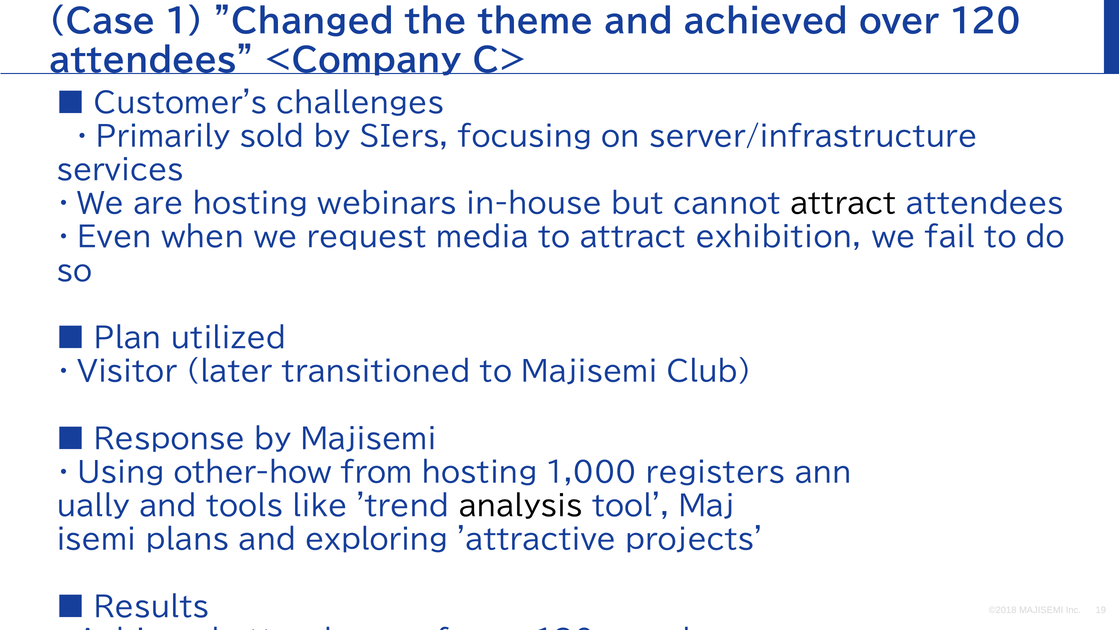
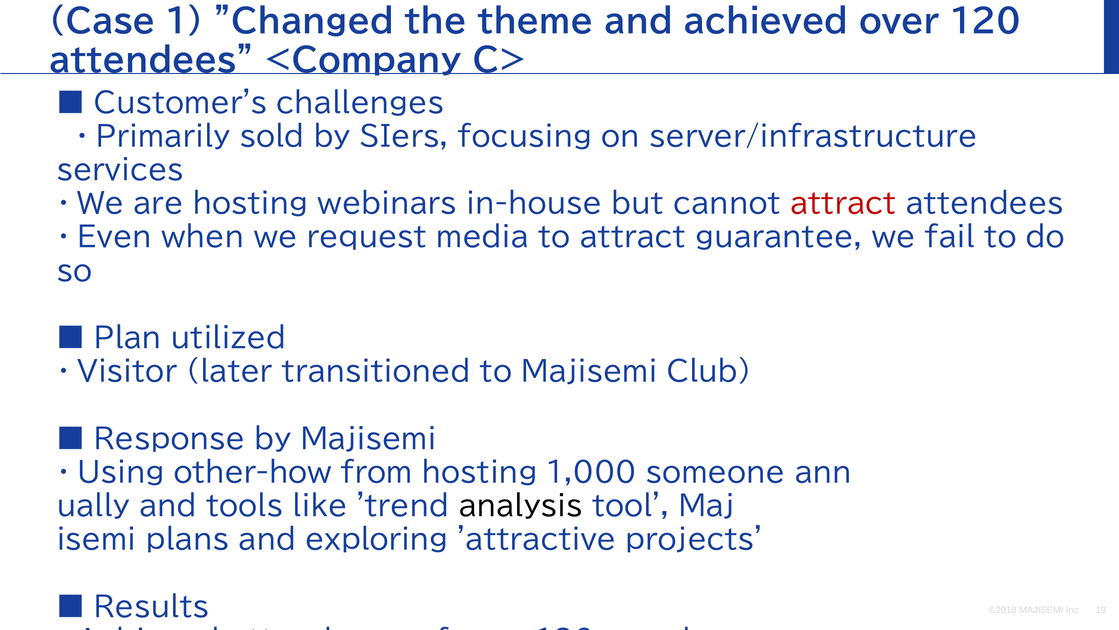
attract at (843, 204) colour: black -> red
exhibition: exhibition -> guarantee
registers: registers -> someone
